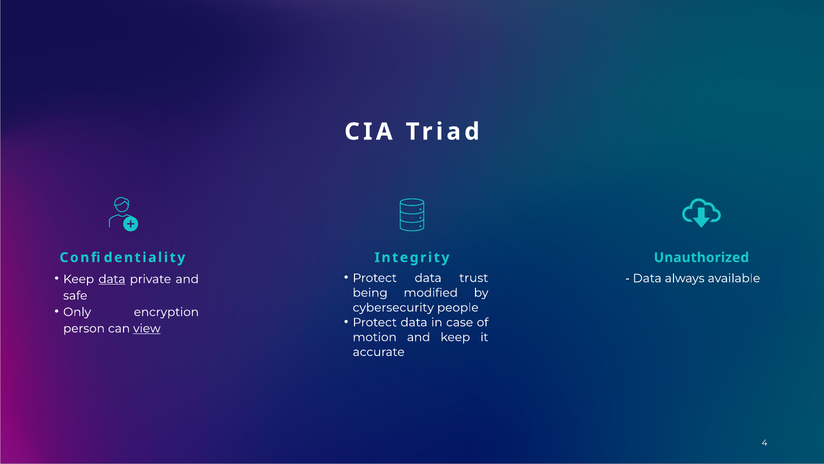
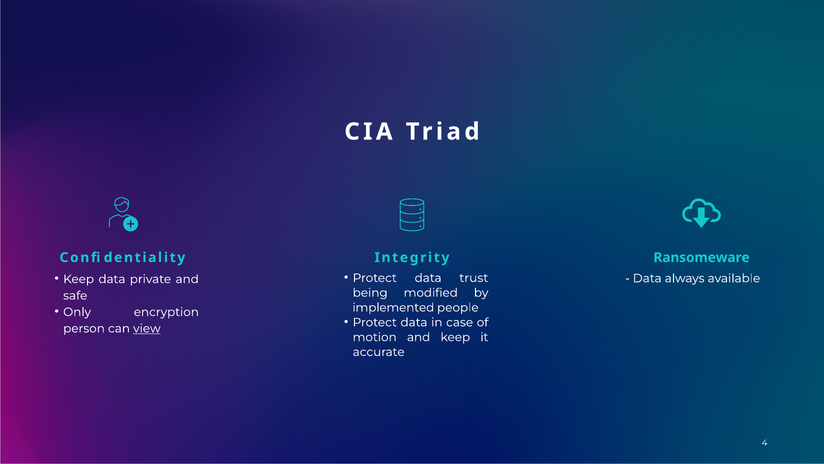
Unauthorized: Unauthorized -> Ransomeware
data at (112, 279) underline: present -> none
cybersecurity: cybersecurity -> implemented
